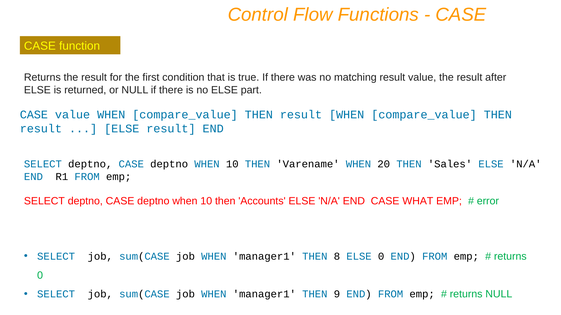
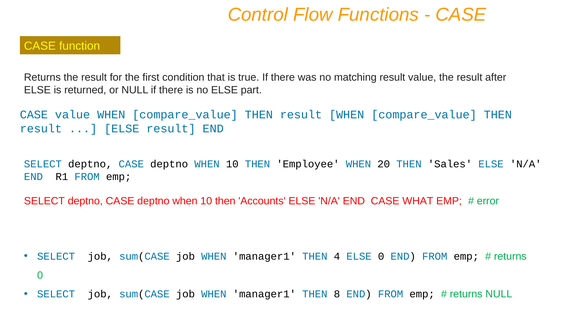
Varename: Varename -> Employee
8: 8 -> 4
9: 9 -> 8
